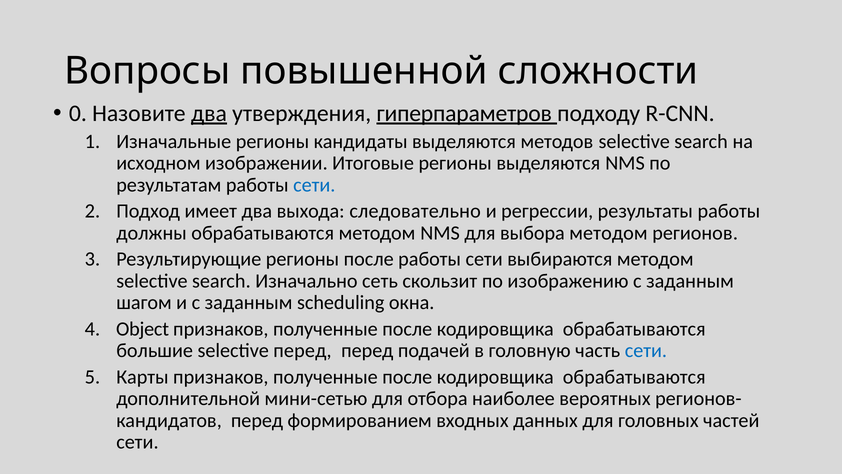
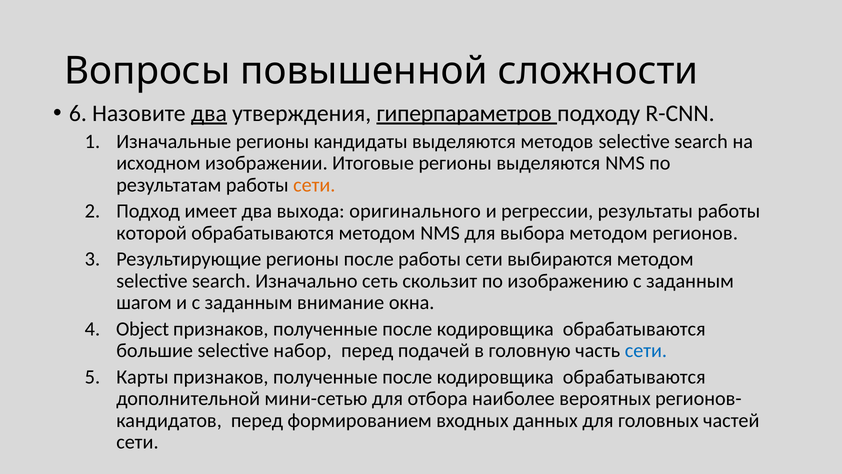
0: 0 -> 6
сети at (314, 185) colour: blue -> orange
следовательно: следовательно -> оригинального
должны: должны -> которой
scheduling: scheduling -> внимание
selective перед: перед -> набор
